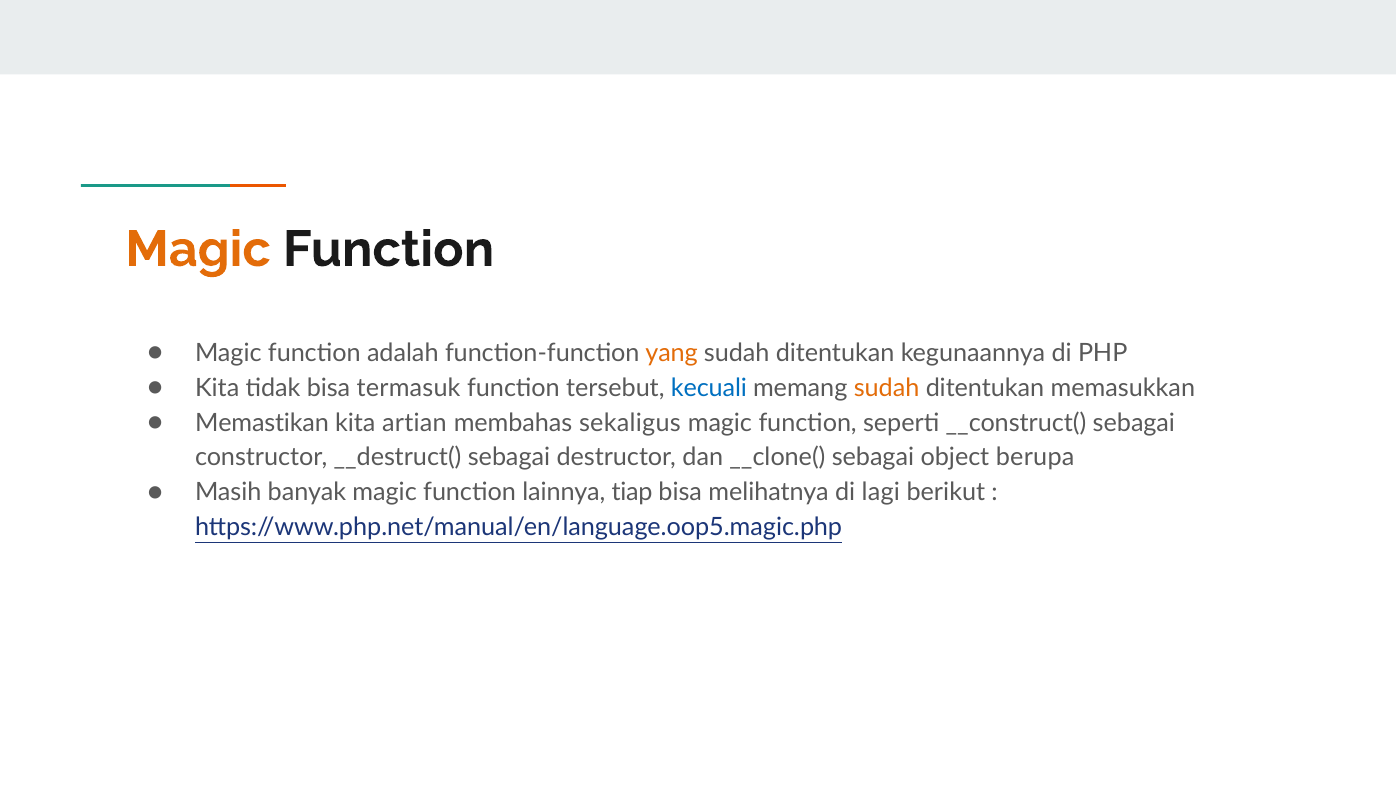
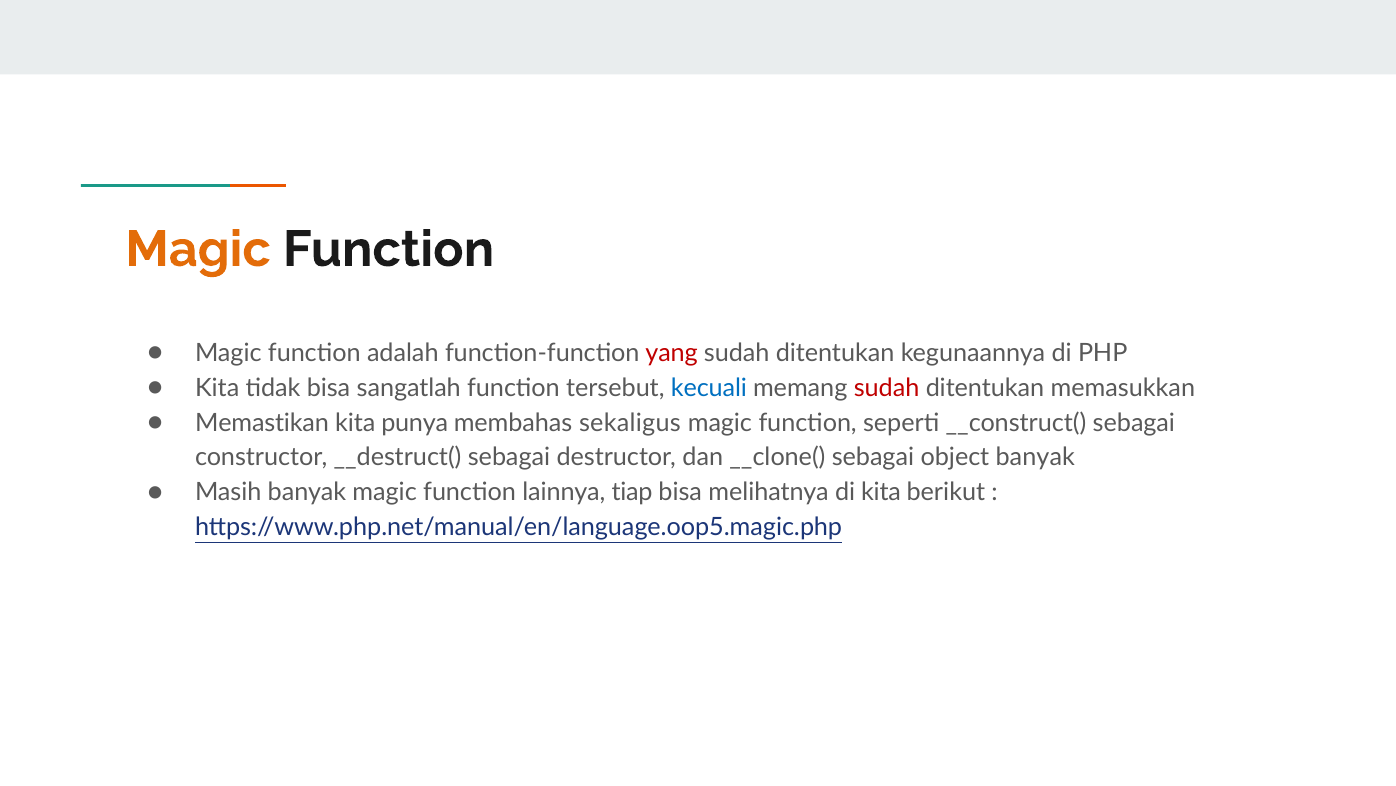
yang colour: orange -> red
termasuk: termasuk -> sangatlah
sudah at (887, 388) colour: orange -> red
artian: artian -> punya
object berupa: berupa -> banyak
di lagi: lagi -> kita
